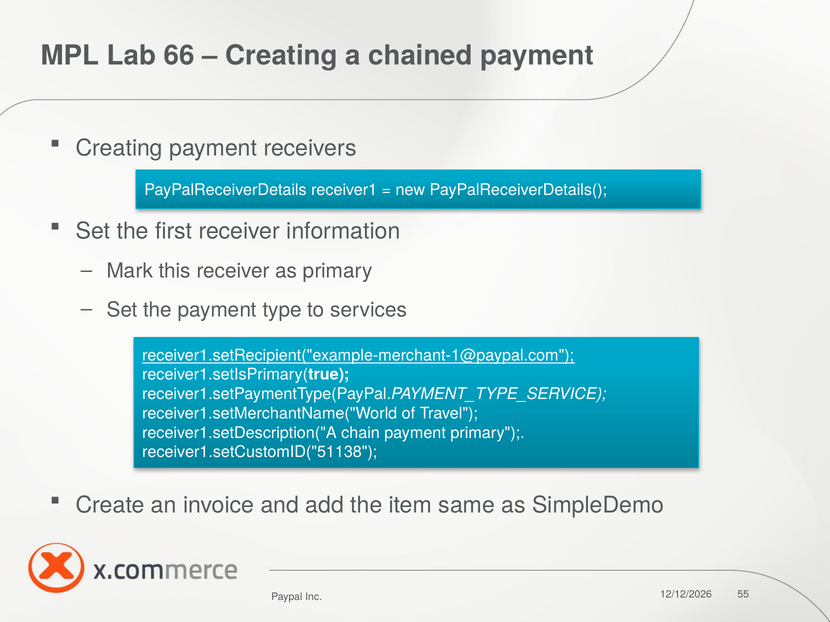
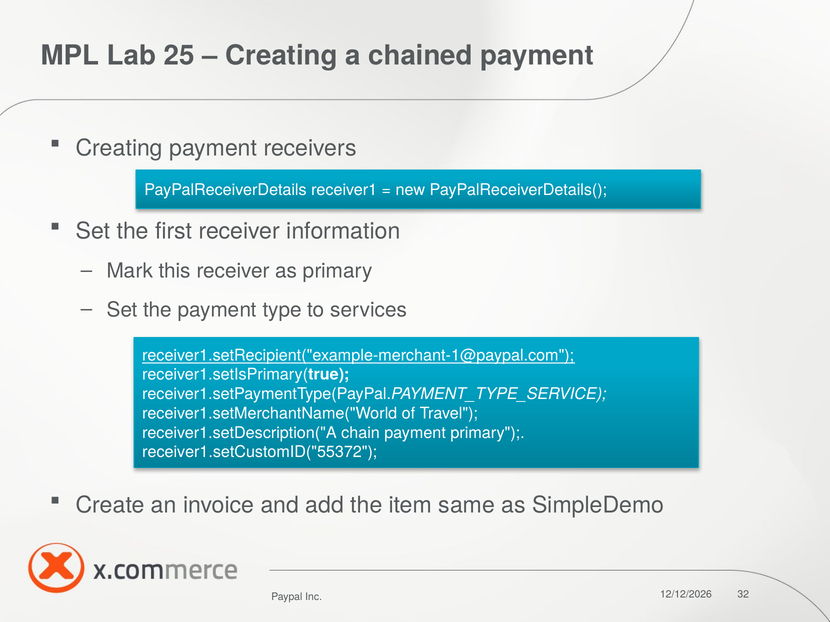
66: 66 -> 25
receiver1.setCustomID("51138: receiver1.setCustomID("51138 -> receiver1.setCustomID("55372
55: 55 -> 32
